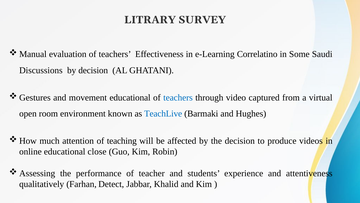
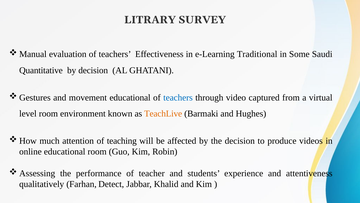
Correlatino: Correlatino -> Traditional
Discussions: Discussions -> Quantitative
open: open -> level
TeachLive colour: blue -> orange
educational close: close -> room
